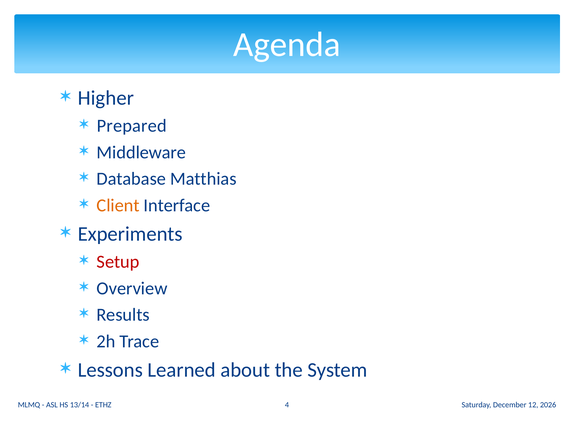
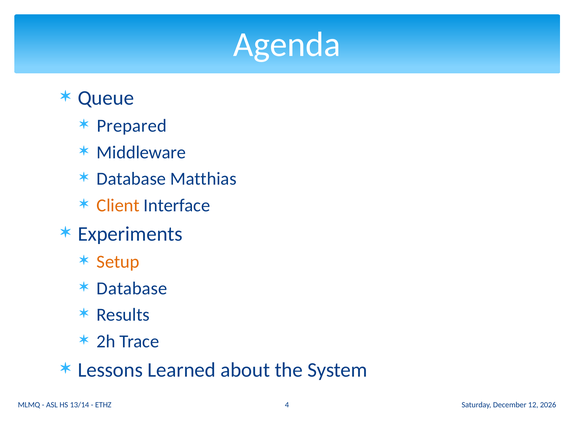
Higher: Higher -> Queue
Setup colour: red -> orange
Overview at (132, 288): Overview -> Database
